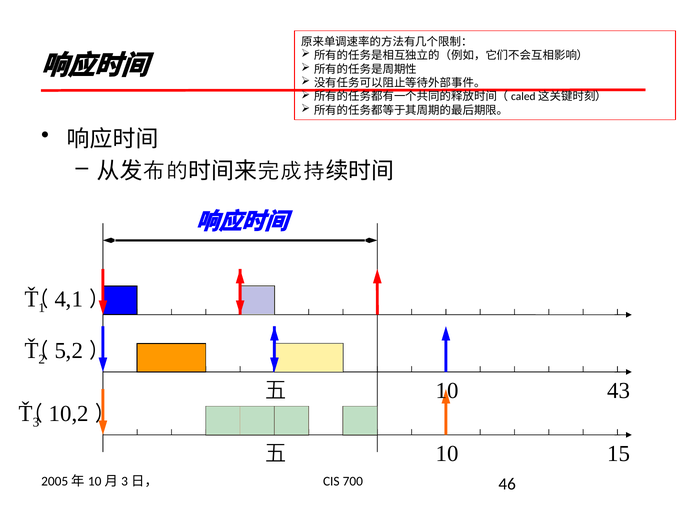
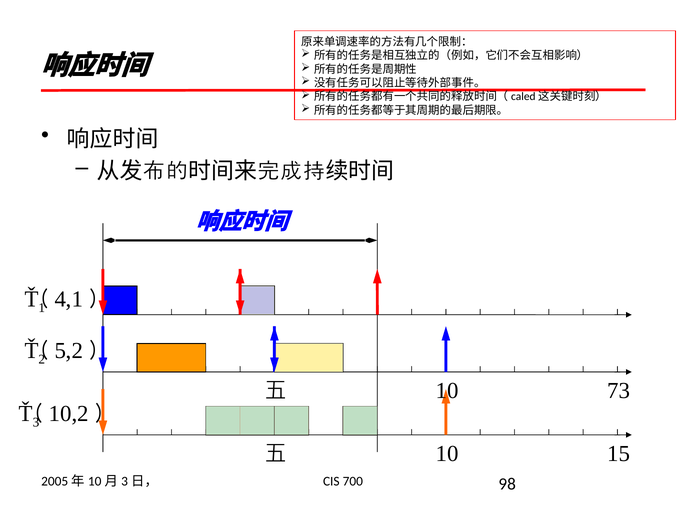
43: 43 -> 73
46: 46 -> 98
